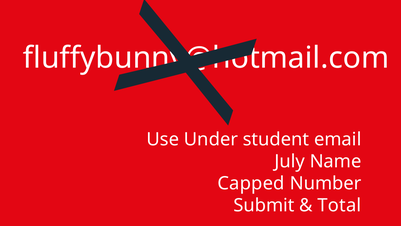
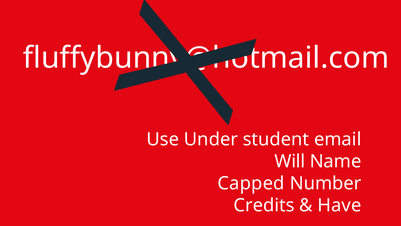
July: July -> Will
Submit: Submit -> Credits
Total: Total -> Have
